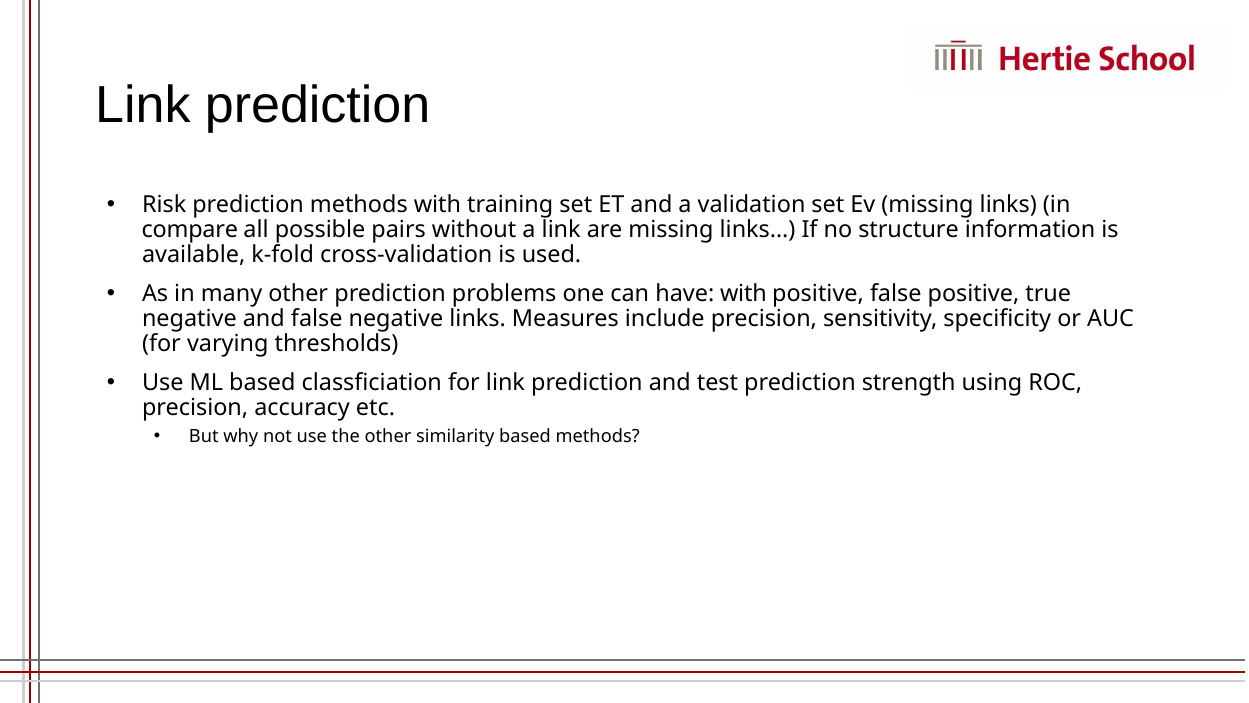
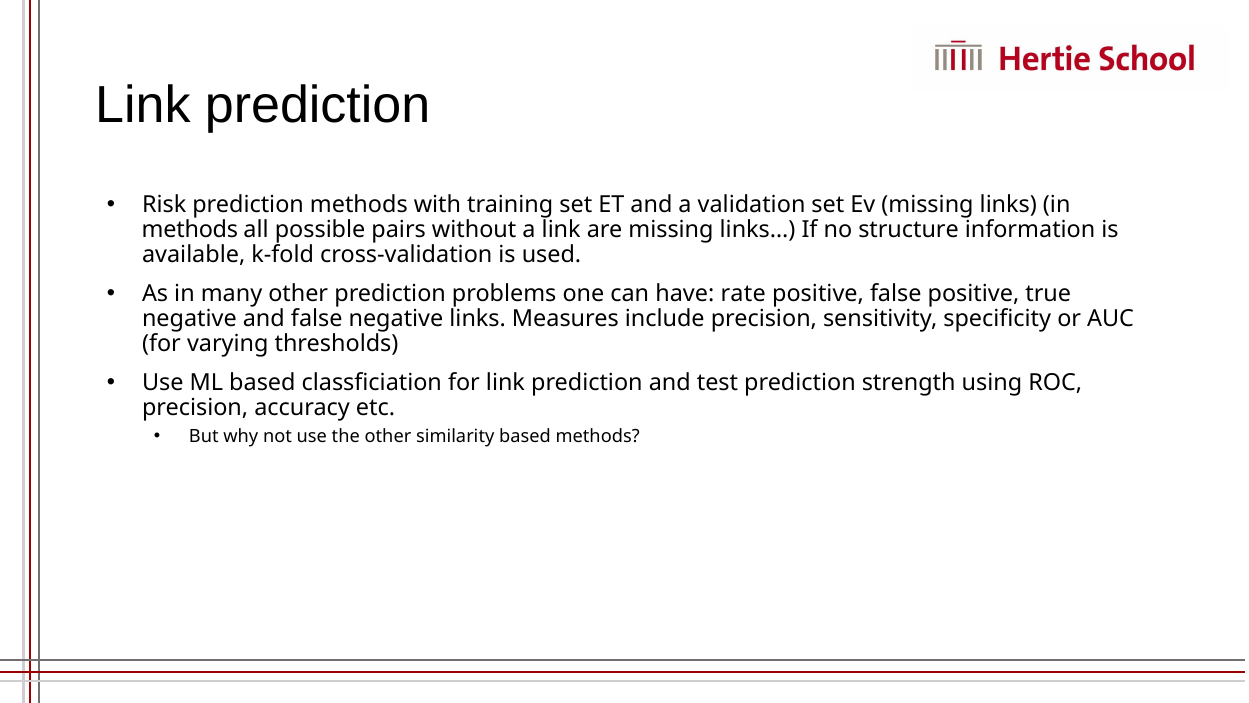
compare at (190, 230): compare -> methods
have with: with -> rate
